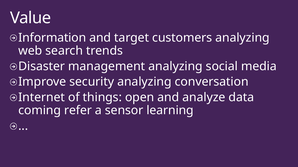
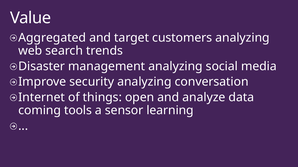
Information: Information -> Aggregated
refer: refer -> tools
